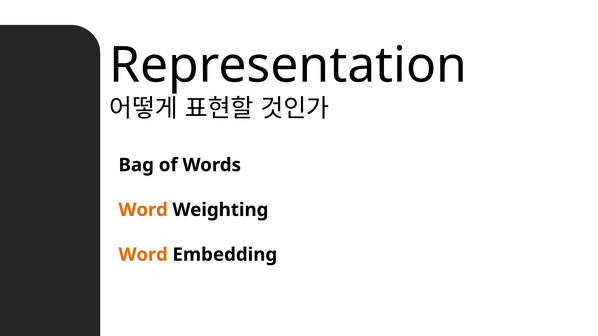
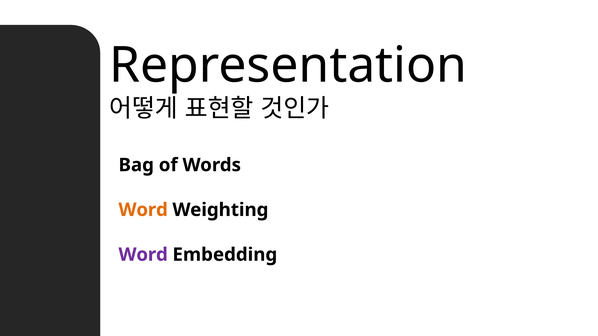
Word at (143, 255) colour: orange -> purple
